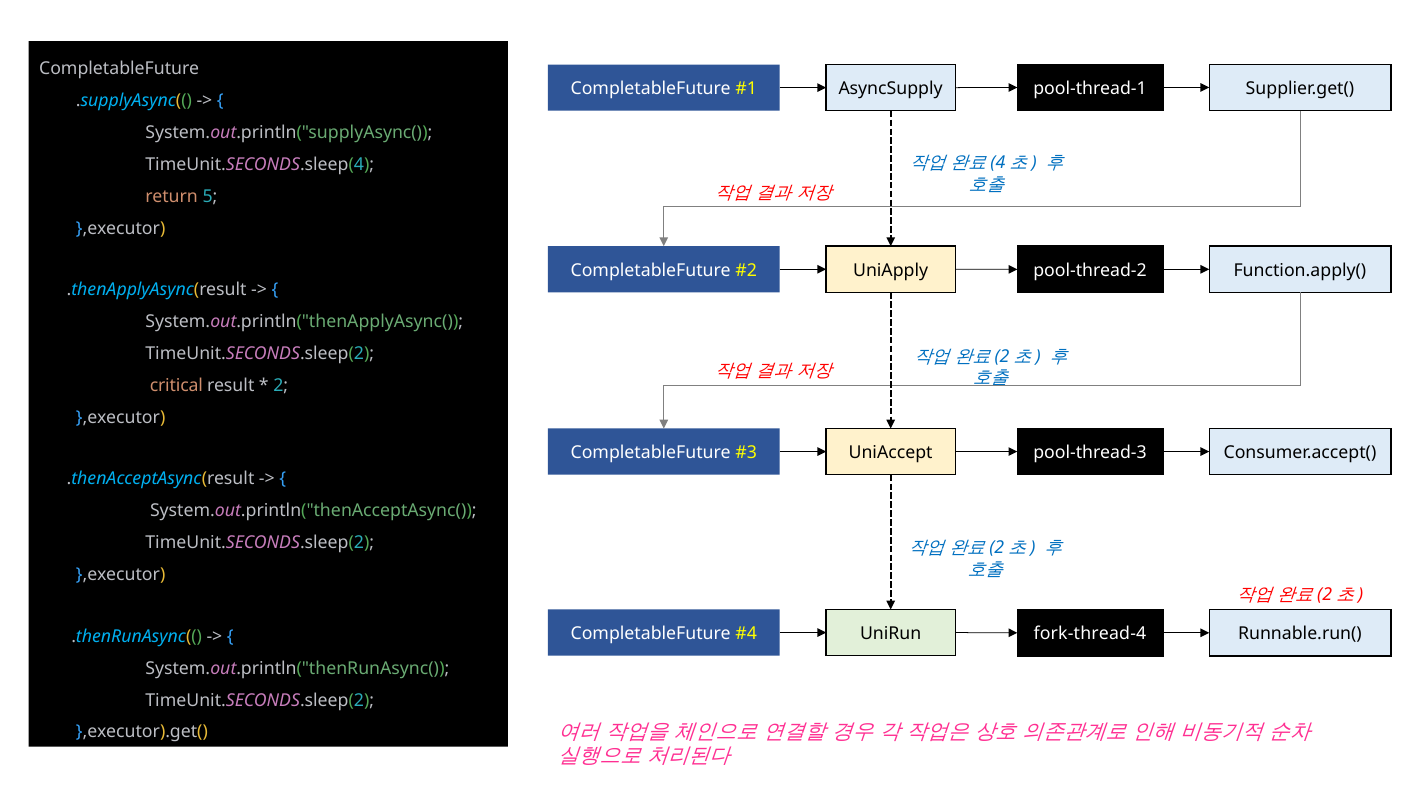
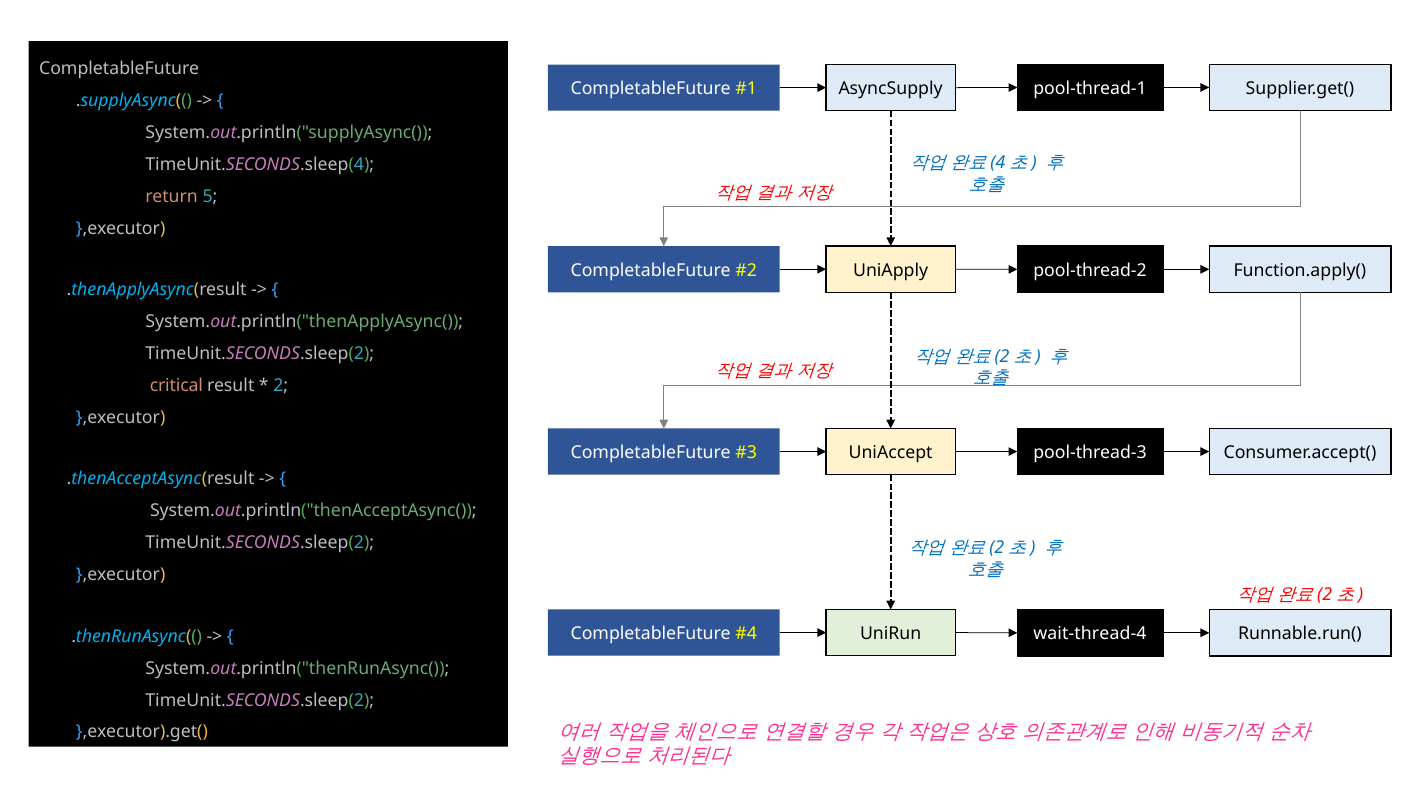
fork-thread-4: fork-thread-4 -> wait-thread-4
